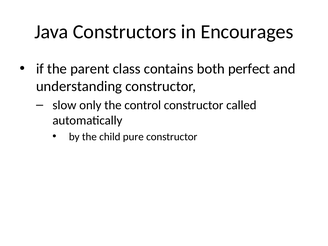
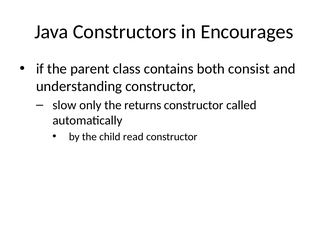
perfect: perfect -> consist
control: control -> returns
pure: pure -> read
